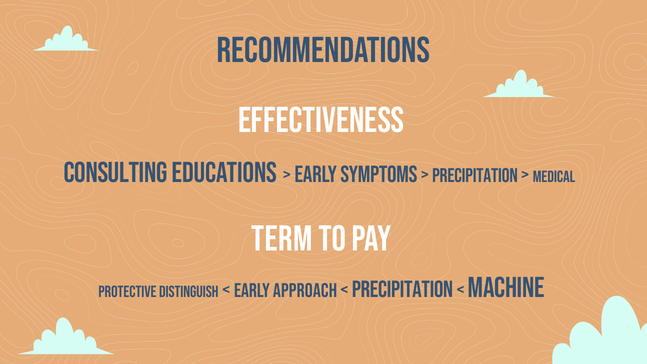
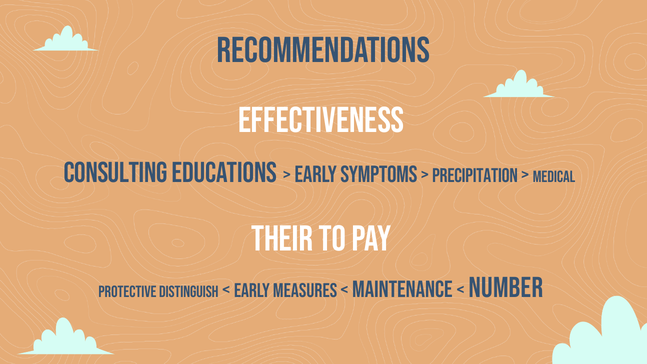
Term: Term -> Their
approach: approach -> measures
precipitation at (402, 290): precipitation -> maintenance
machine: machine -> number
